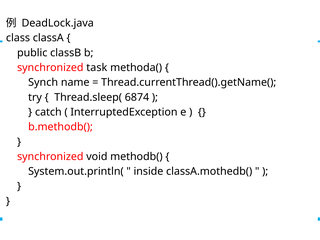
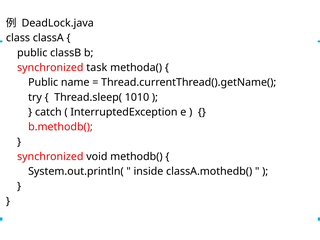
Synch at (43, 82): Synch -> Public
6874: 6874 -> 1010
